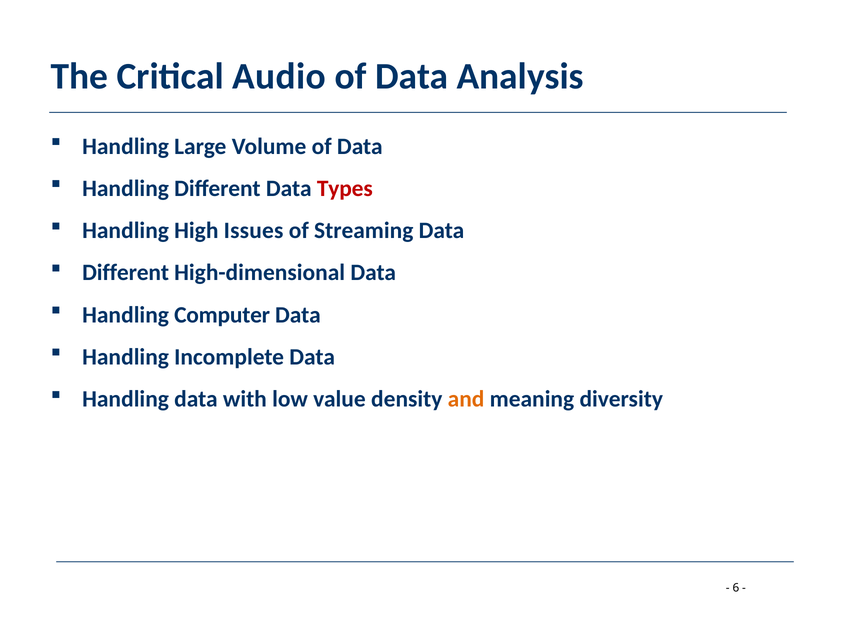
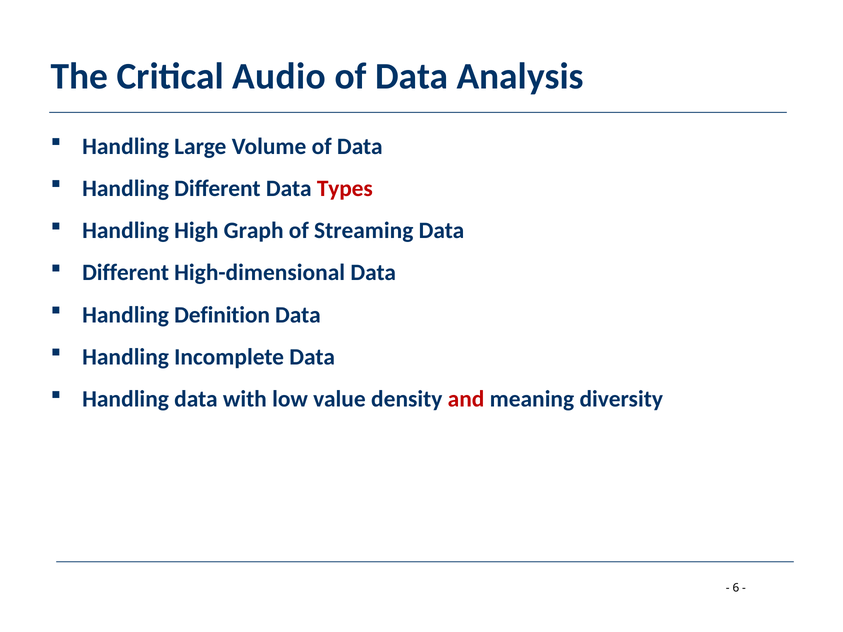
Issues: Issues -> Graph
Computer: Computer -> Definition
and colour: orange -> red
